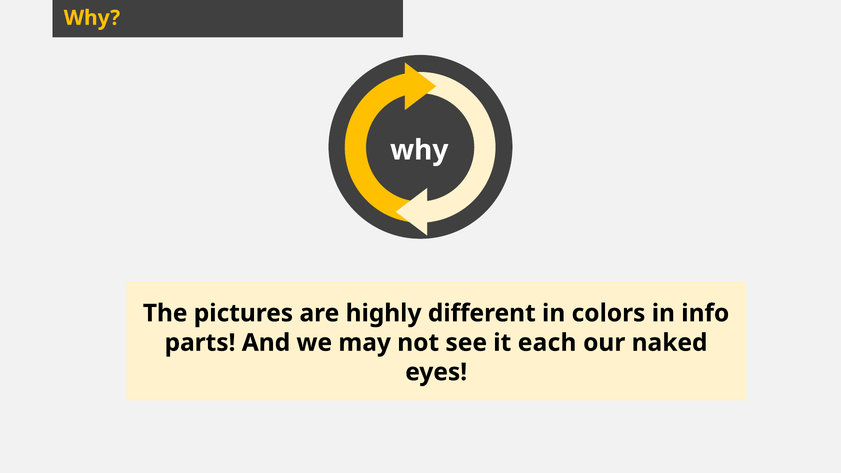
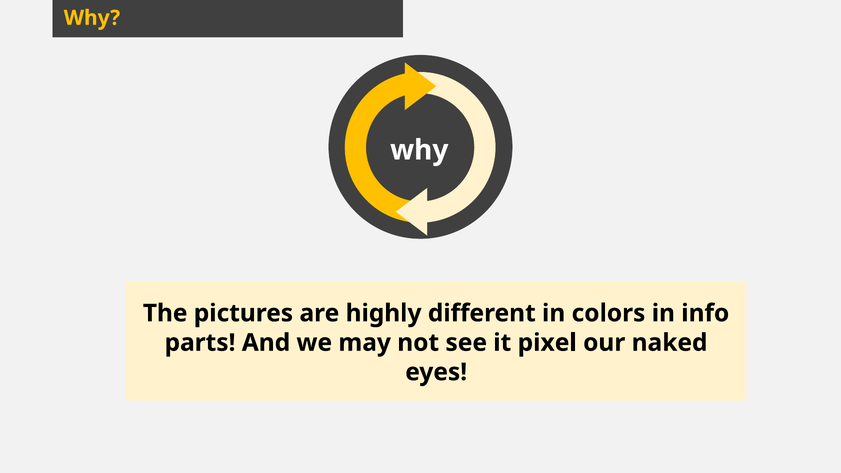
each: each -> pixel
